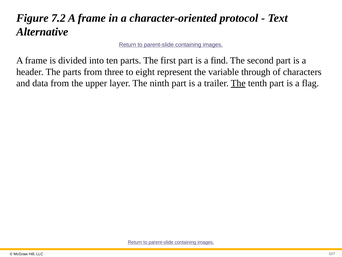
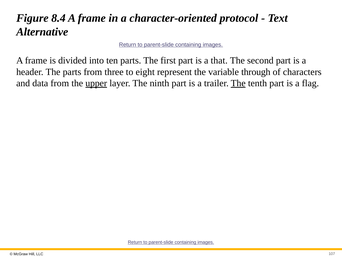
7.2: 7.2 -> 8.4
find: find -> that
upper underline: none -> present
